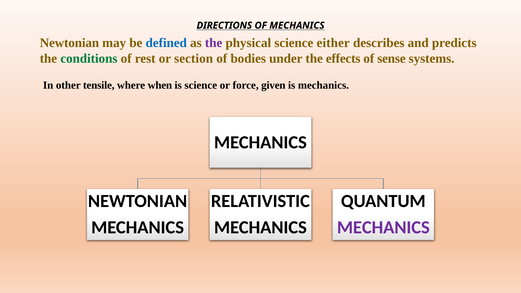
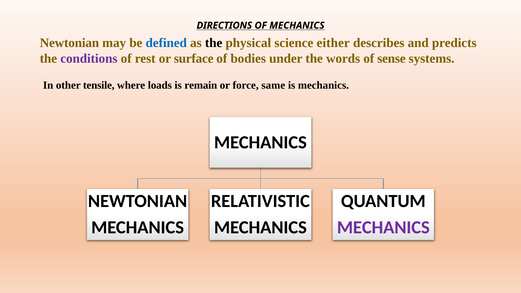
the at (214, 43) colour: purple -> black
conditions colour: green -> purple
section: section -> surface
effects: effects -> words
when: when -> loads
is science: science -> remain
given: given -> same
